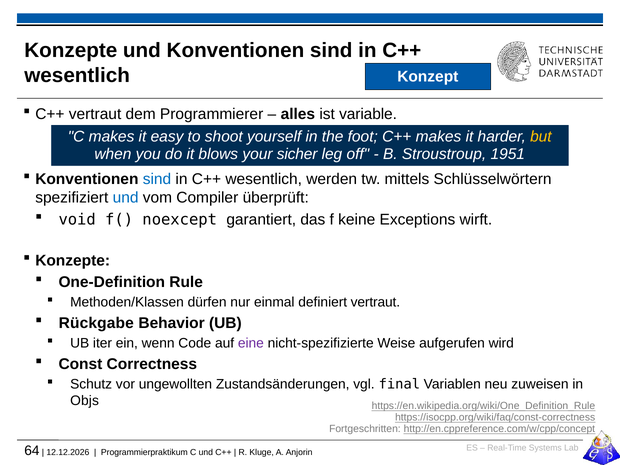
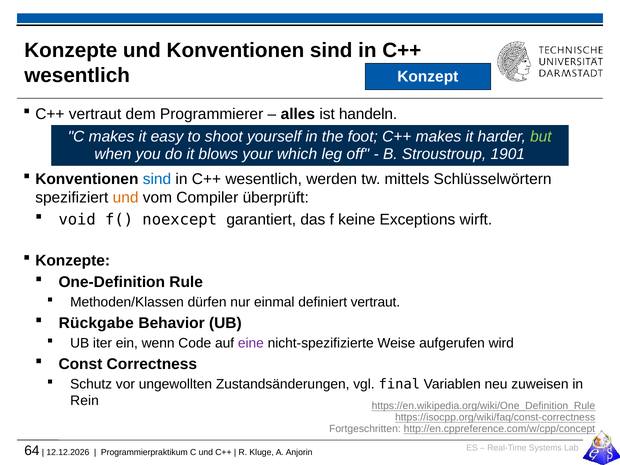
variable: variable -> handeln
but colour: yellow -> light green
sicher: sicher -> which
1951: 1951 -> 1901
und at (126, 198) colour: blue -> orange
Objs: Objs -> Rein
